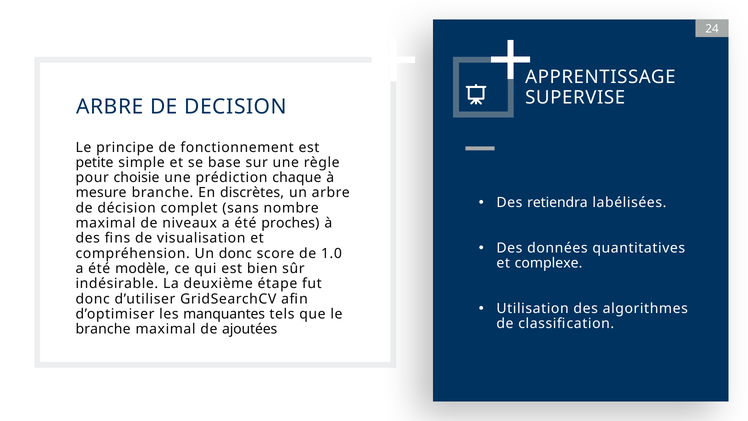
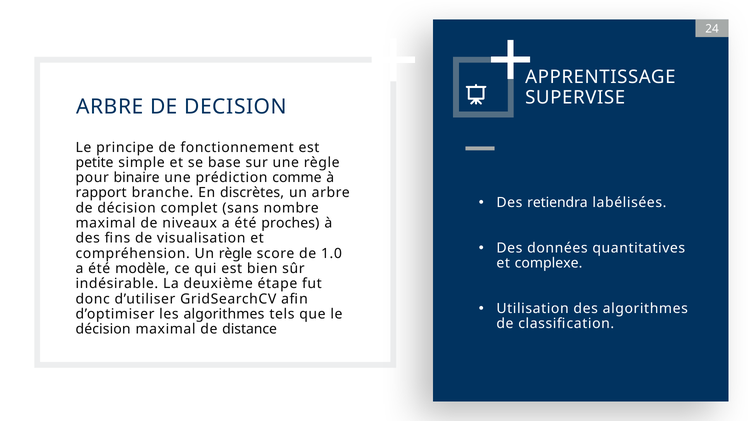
choisie: choisie -> binaire
chaque: chaque -> comme
mesure: mesure -> rapport
Un donc: donc -> règle
les manquantes: manquantes -> algorithmes
branche at (103, 329): branche -> décision
ajoutées: ajoutées -> distance
